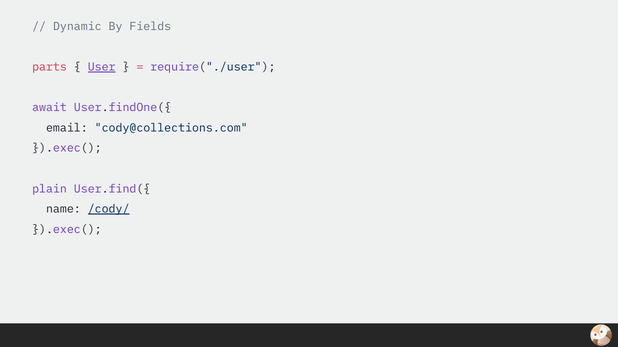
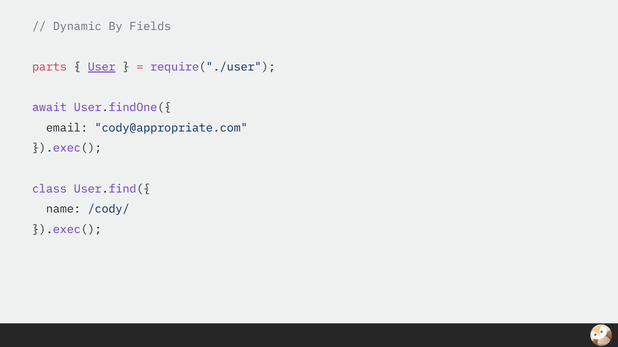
cody@collections.com: cody@collections.com -> cody@appropriate.com
plain: plain -> class
/cody/ underline: present -> none
